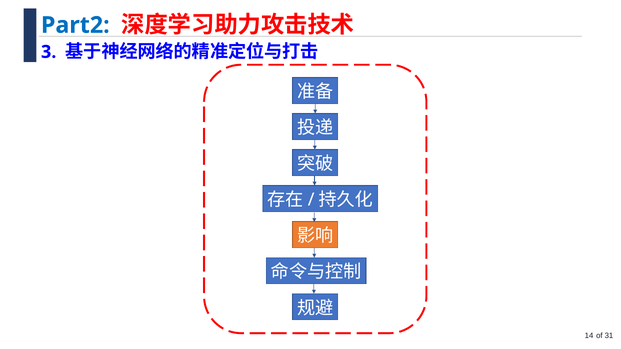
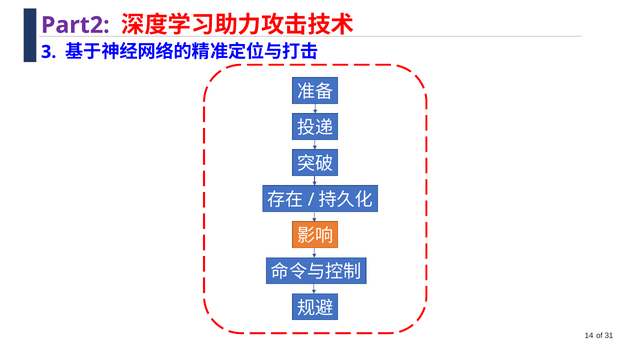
Part2 colour: blue -> purple
